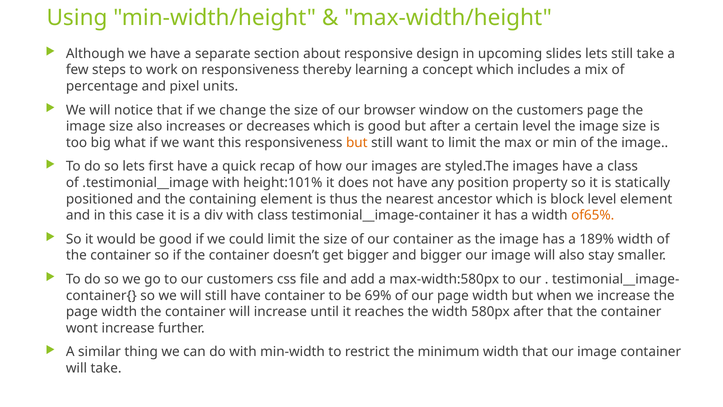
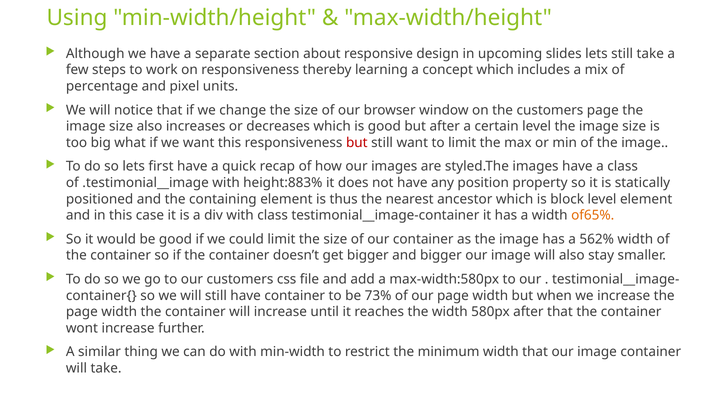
but at (357, 143) colour: orange -> red
height:101%: height:101% -> height:883%
189%: 189% -> 562%
69%: 69% -> 73%
